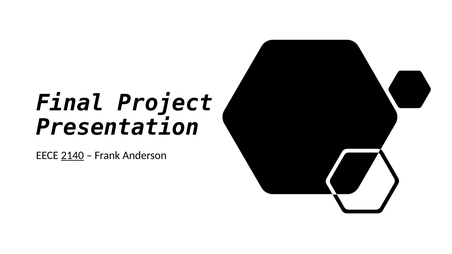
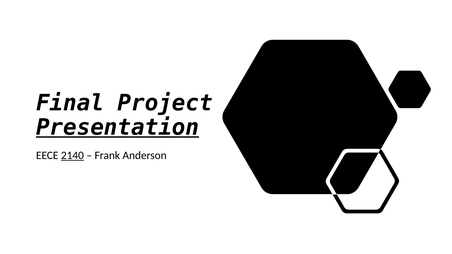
Presentation underline: none -> present
